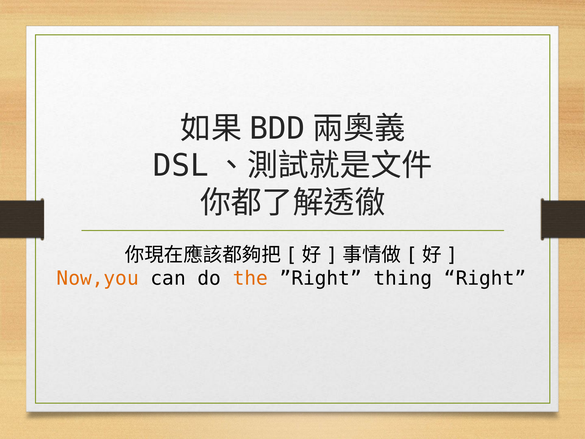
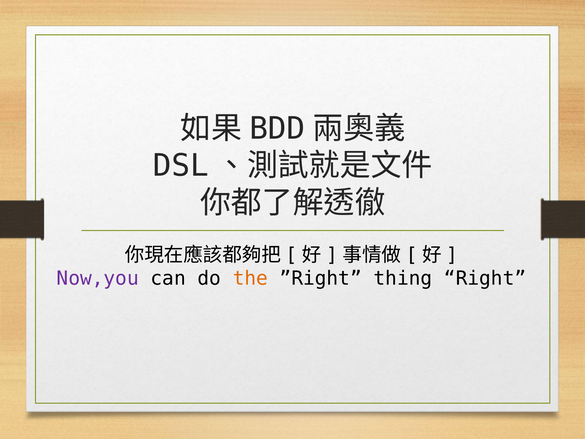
Now,you colour: orange -> purple
